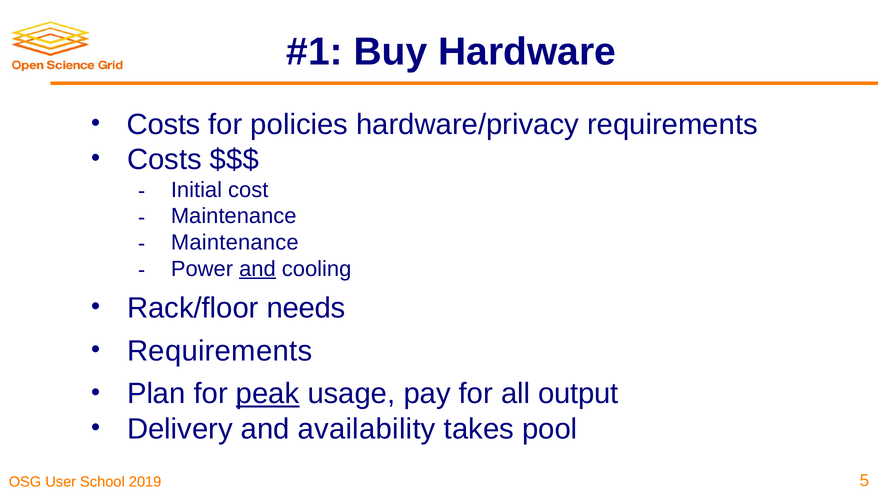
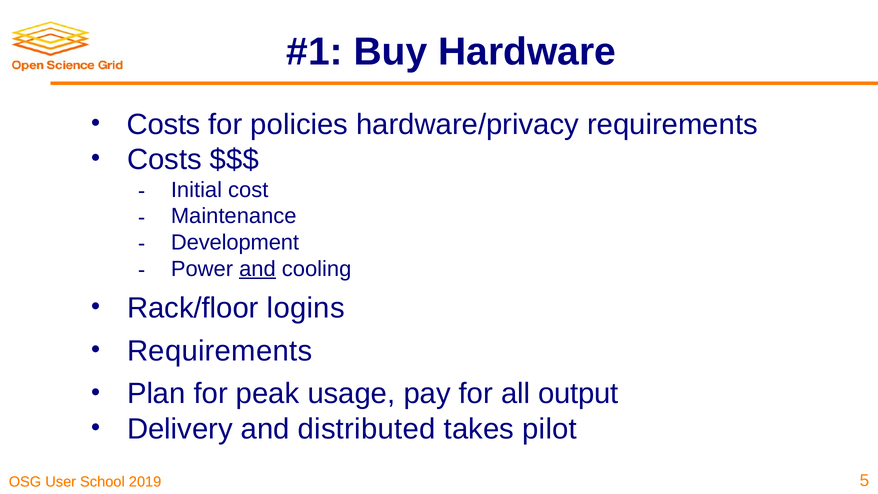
Maintenance at (235, 242): Maintenance -> Development
needs: needs -> logins
peak underline: present -> none
availability: availability -> distributed
pool: pool -> pilot
